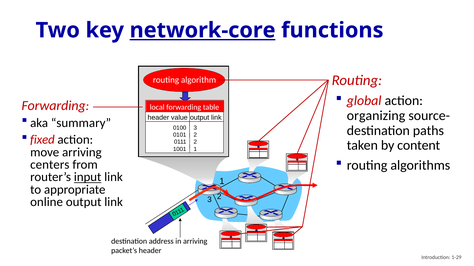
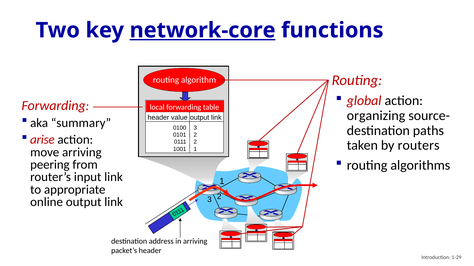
fixed: fixed -> arise
content: content -> routers
centers: centers -> peering
input underline: present -> none
